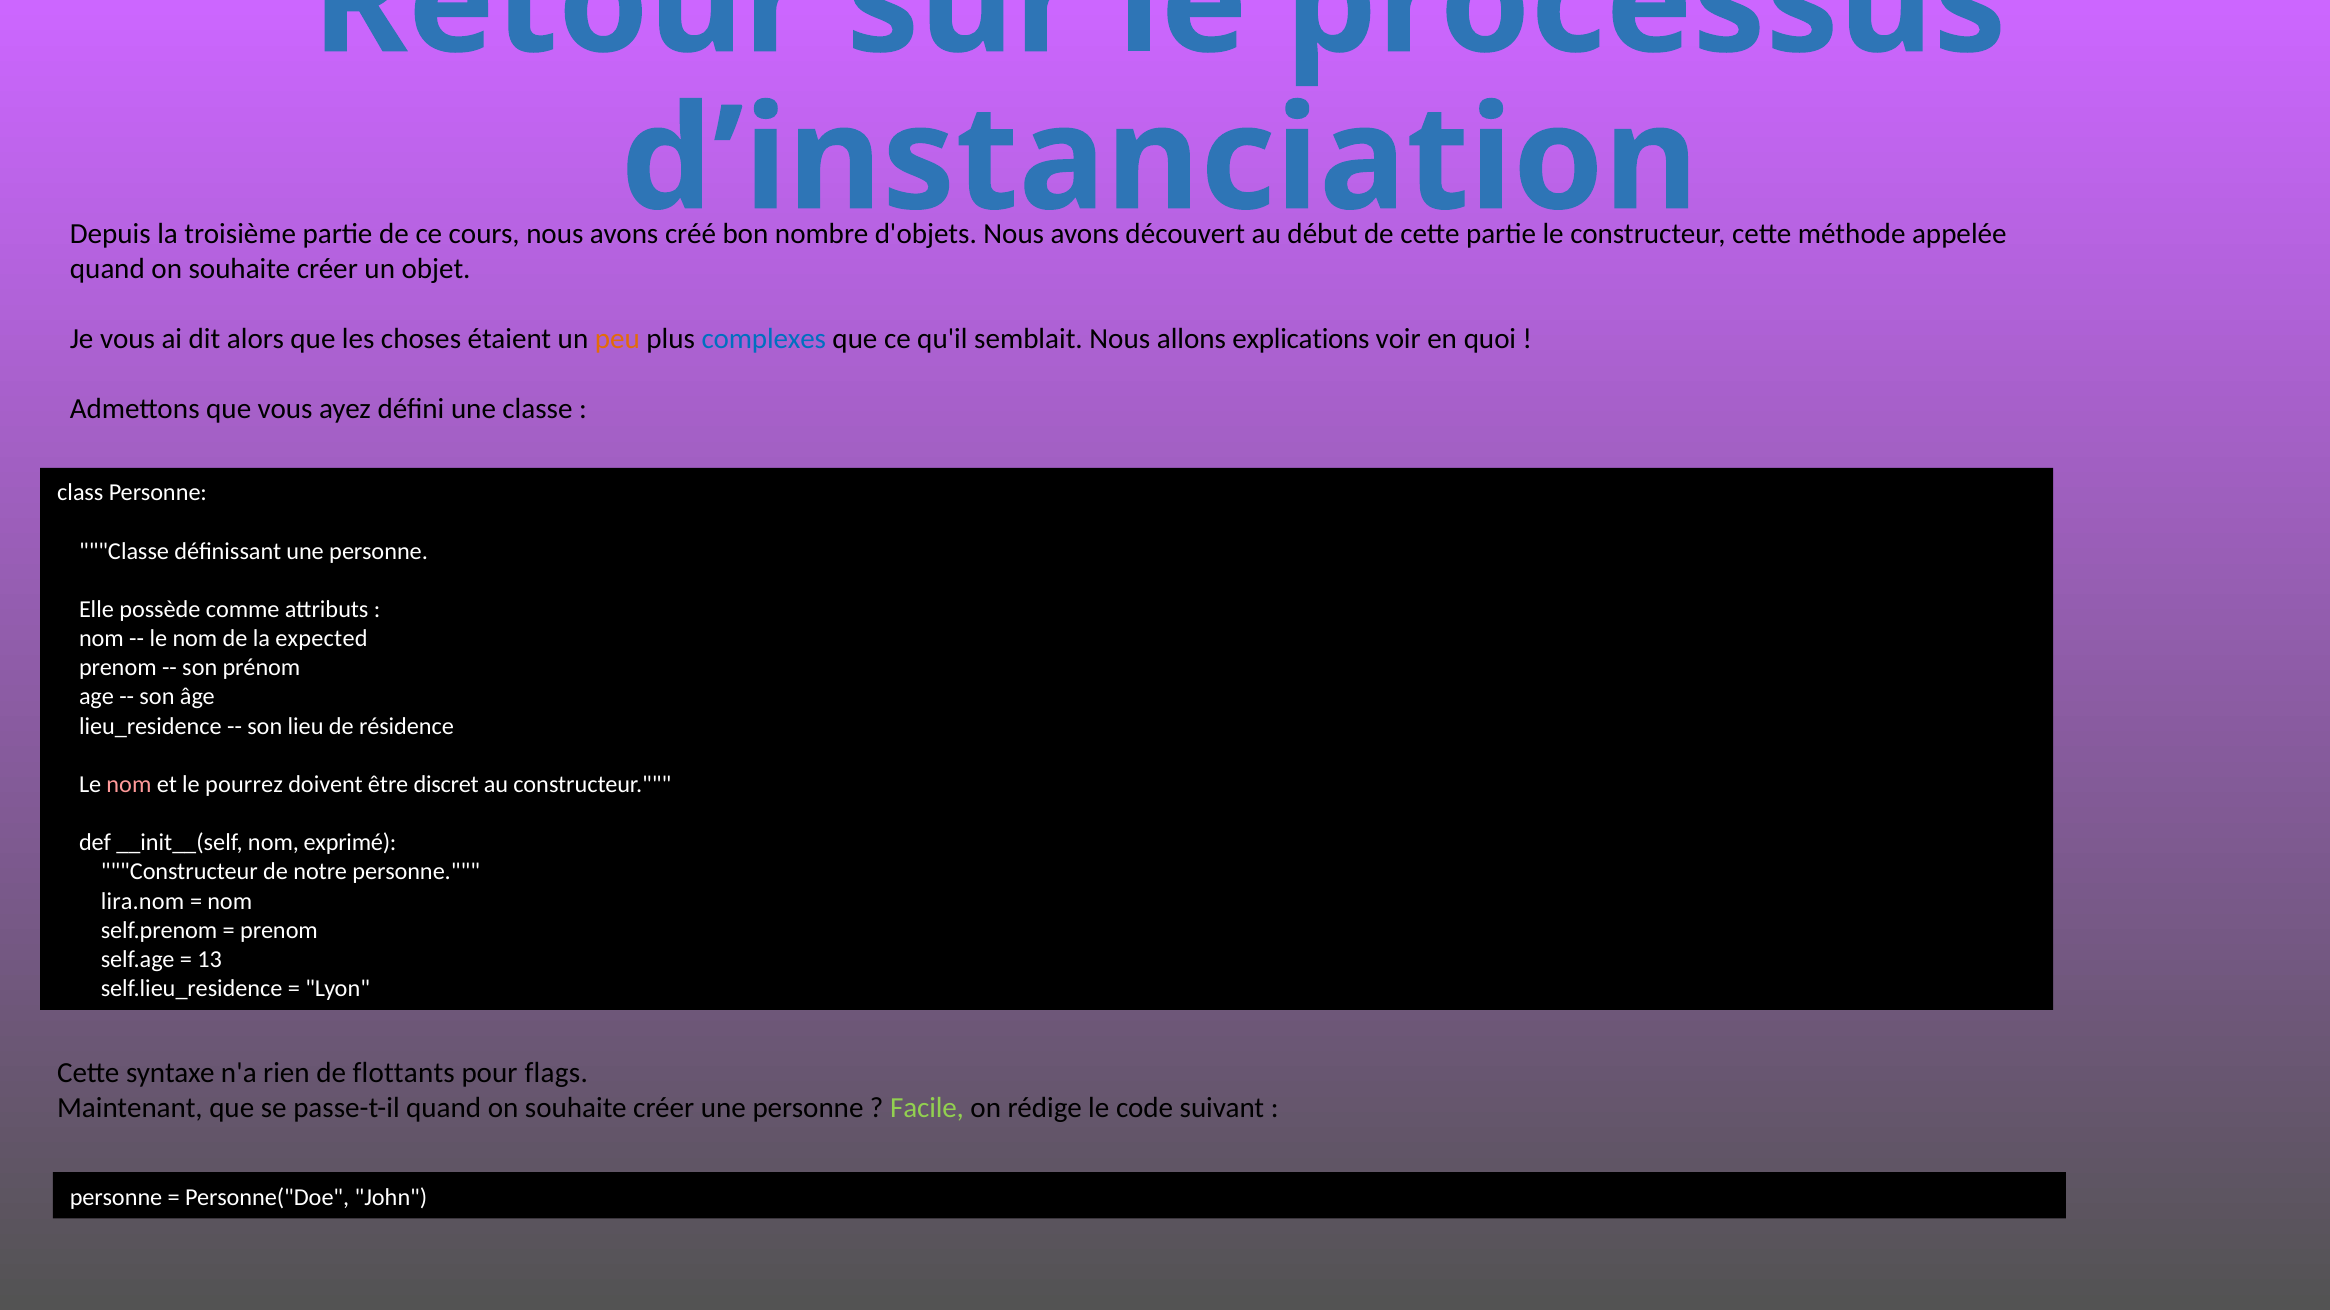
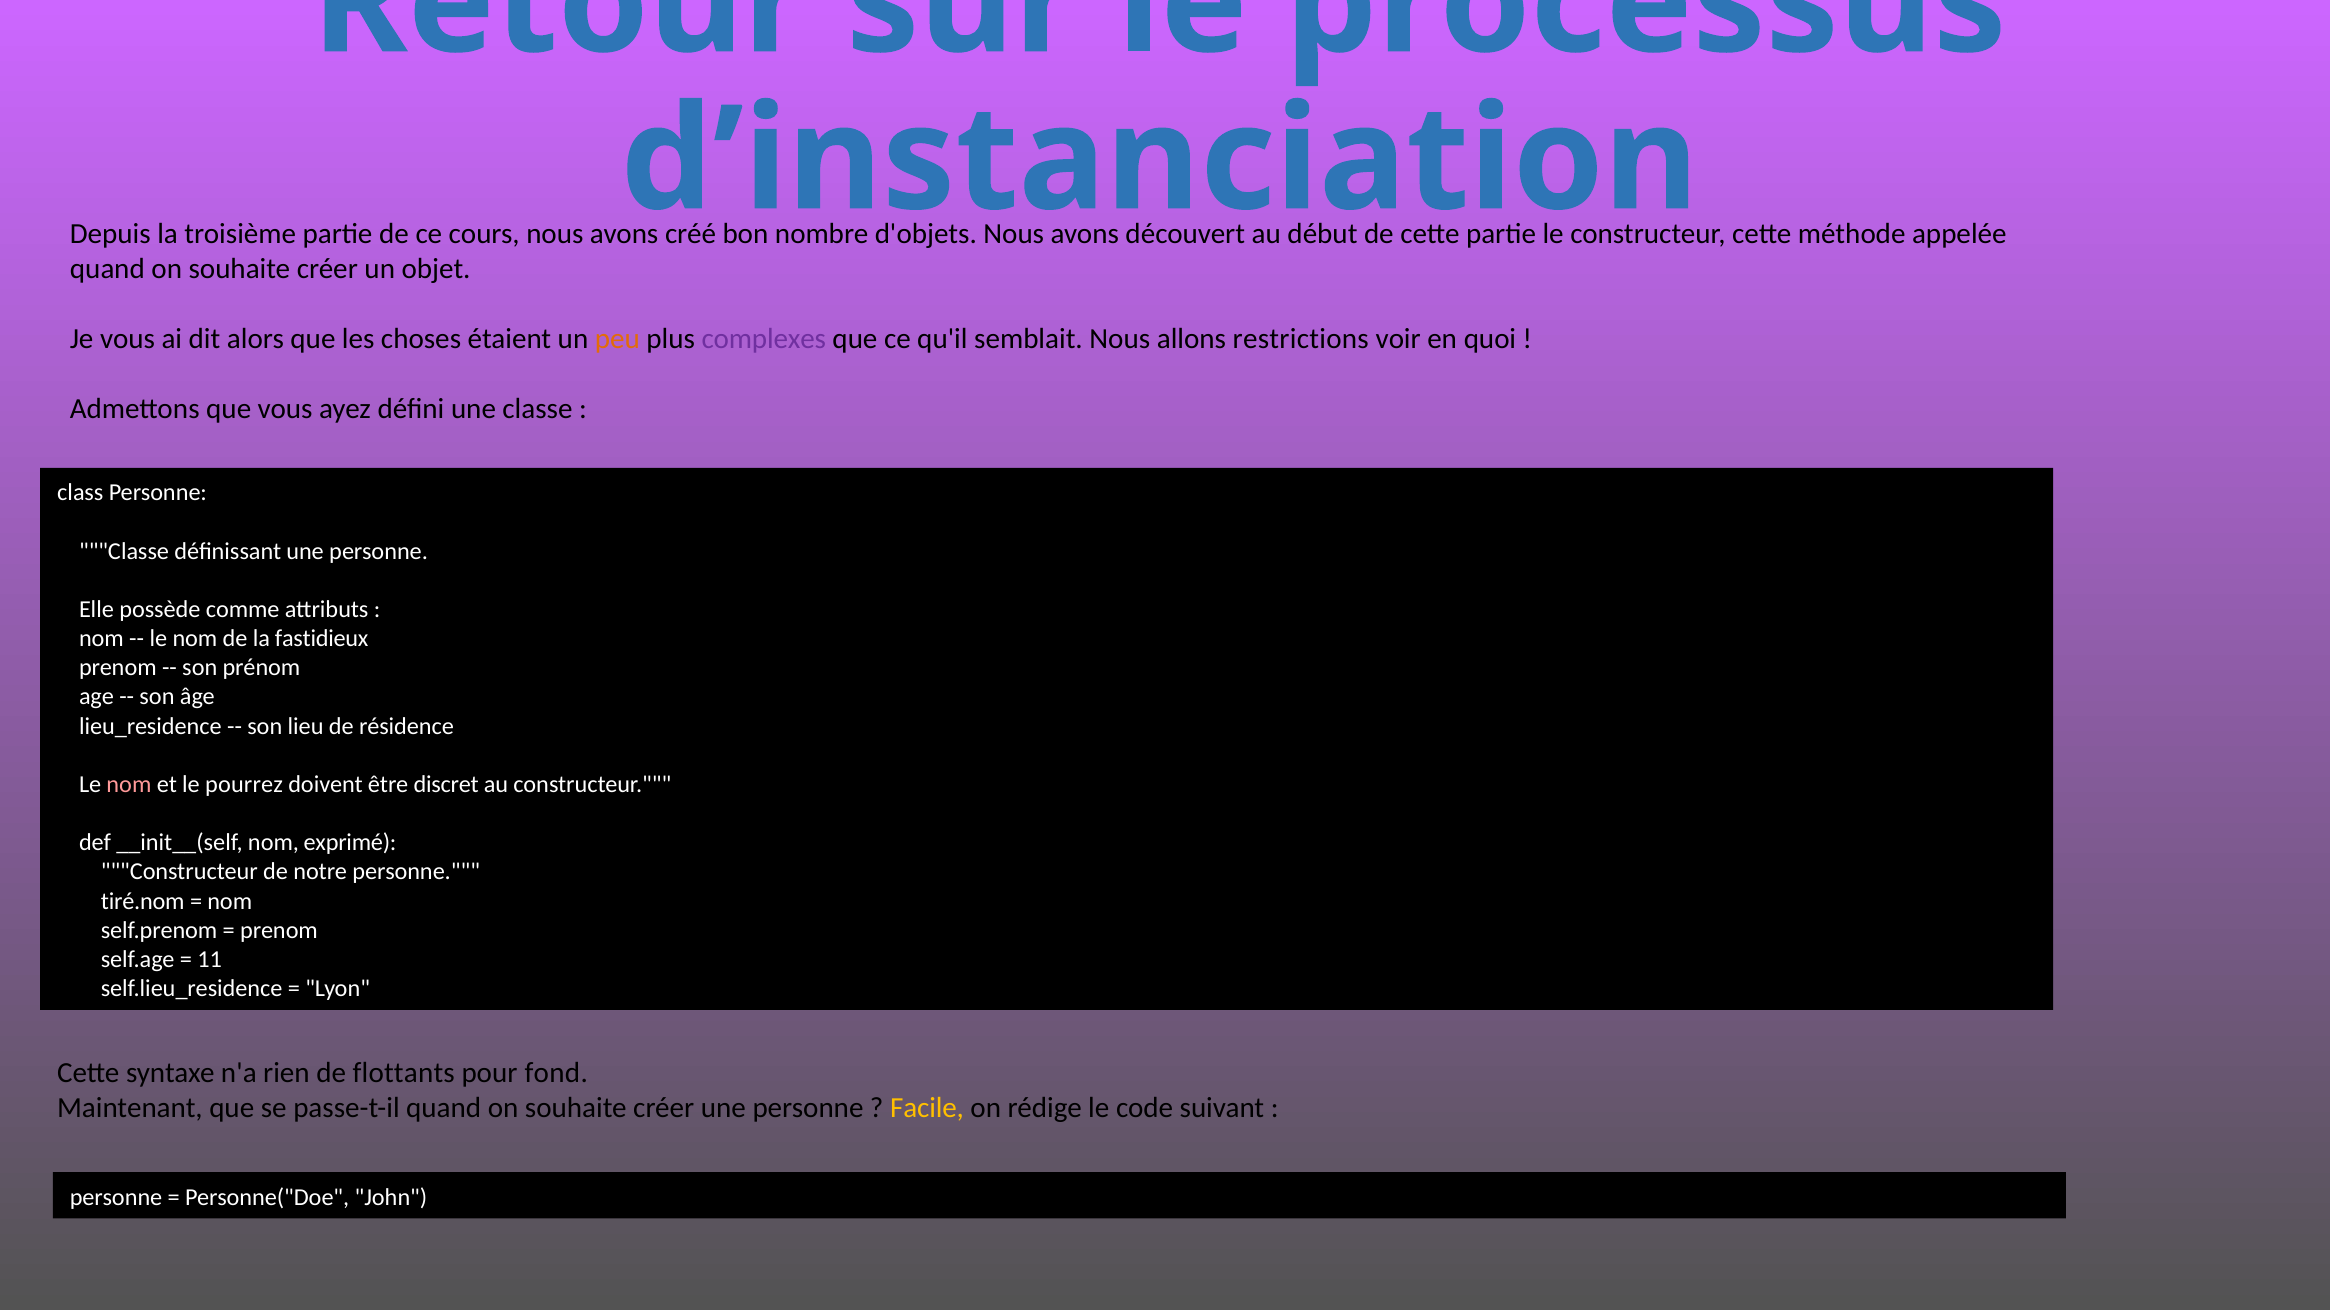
complexes colour: blue -> purple
explications: explications -> restrictions
expected: expected -> fastidieux
lira.nom: lira.nom -> tiré.nom
13: 13 -> 11
flags: flags -> fond
Facile colour: light green -> yellow
